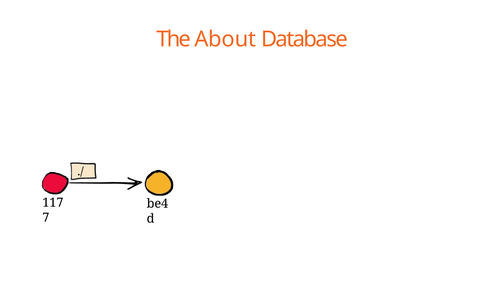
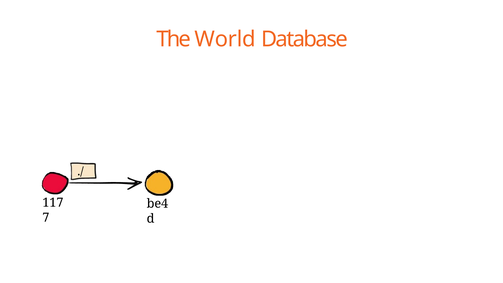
About: About -> World
